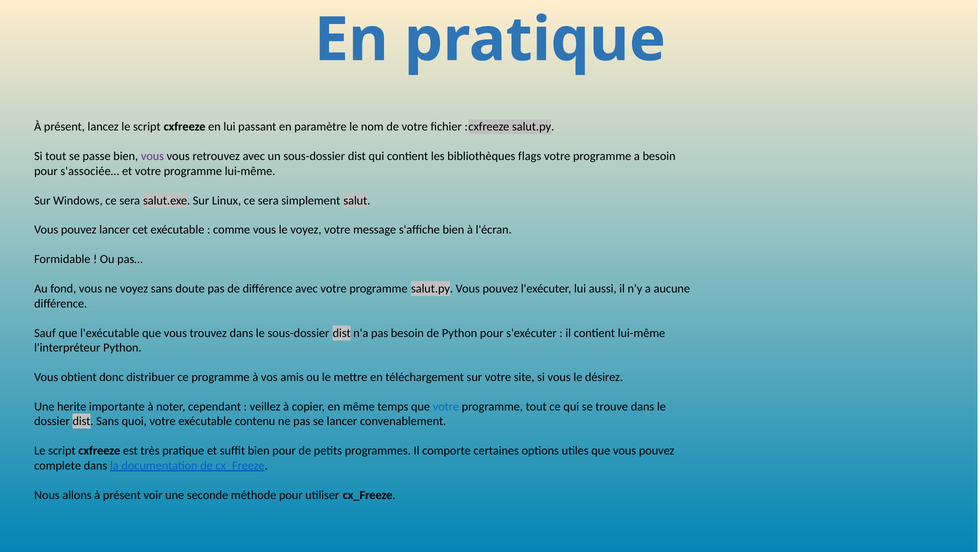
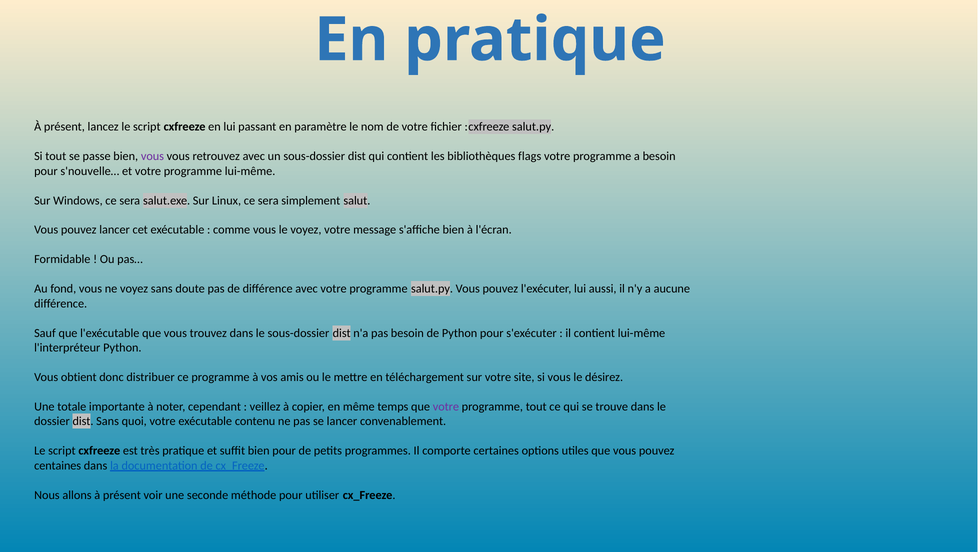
s'associée…: s'associée… -> s'nouvelle…
herite: herite -> totale
votre at (446, 406) colour: blue -> purple
complete: complete -> centaines
